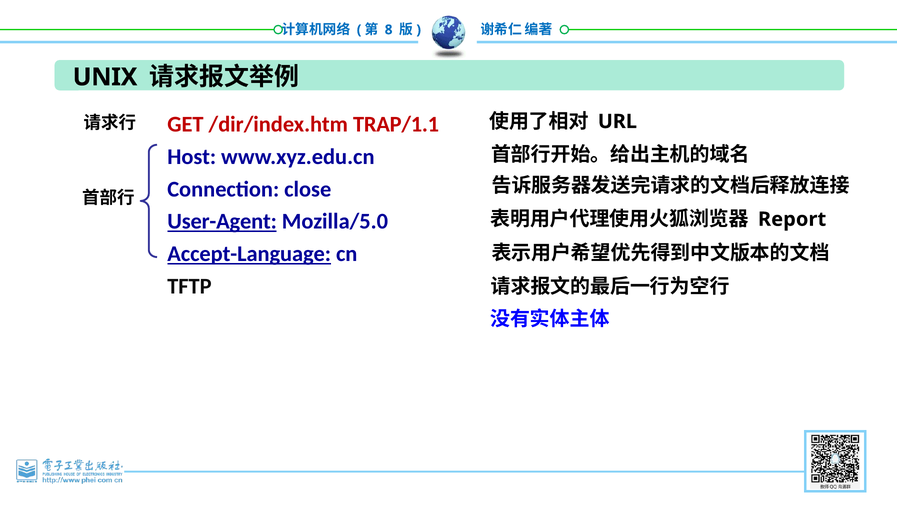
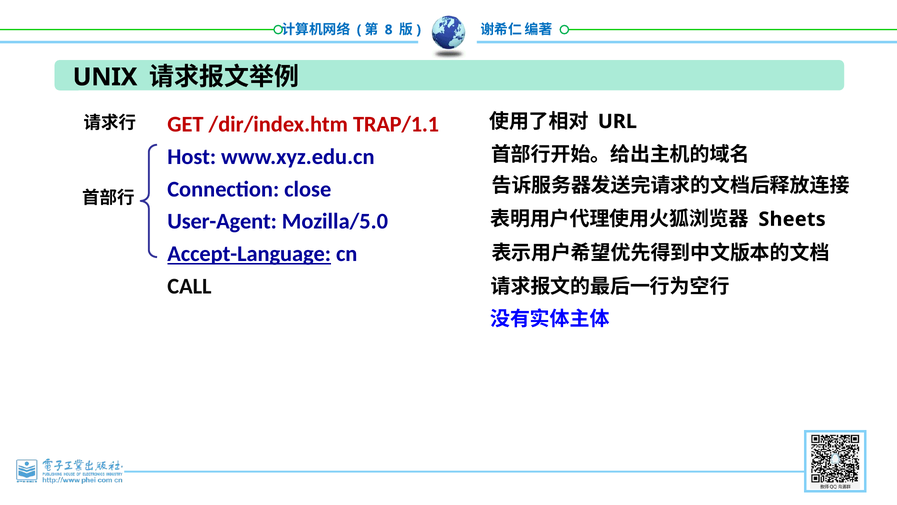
Report: Report -> Sheets
User-Agent underline: present -> none
TFTP: TFTP -> CALL
